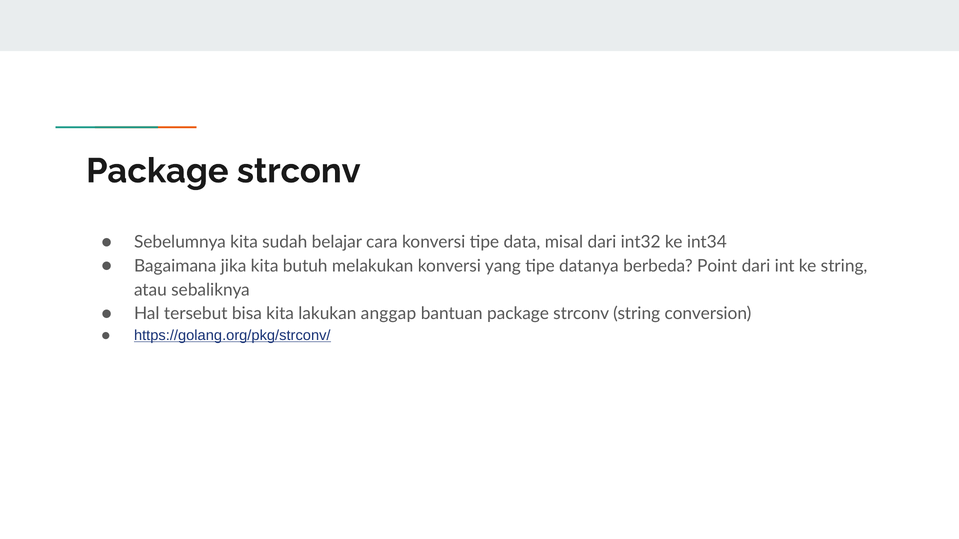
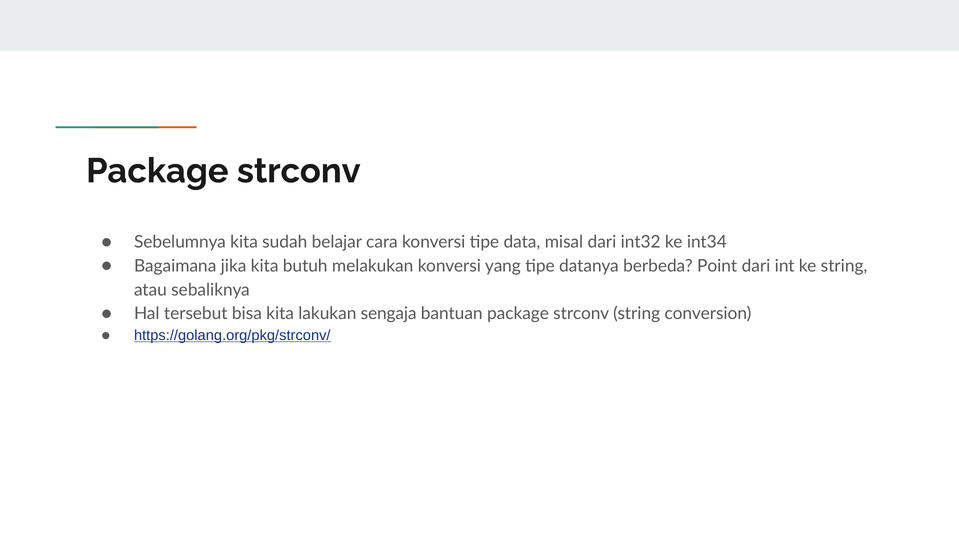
anggap: anggap -> sengaja
